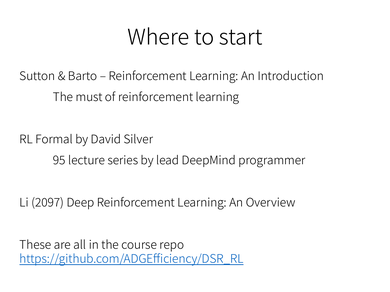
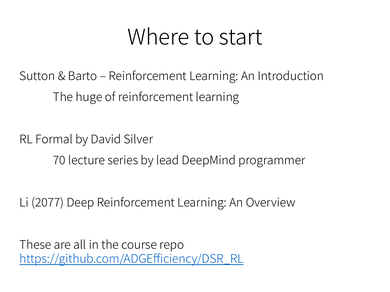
must: must -> huge
95: 95 -> 70
2097: 2097 -> 2077
